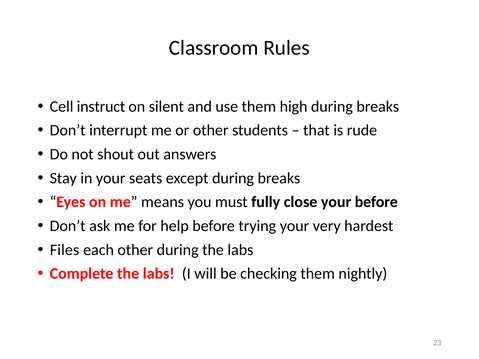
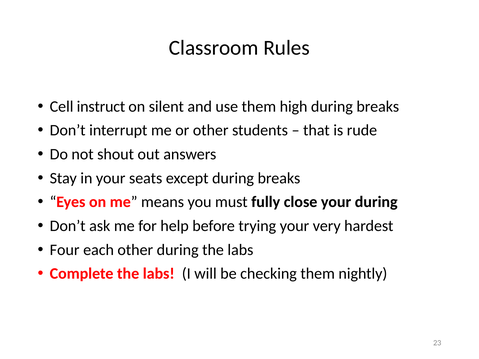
your before: before -> during
Files: Files -> Four
